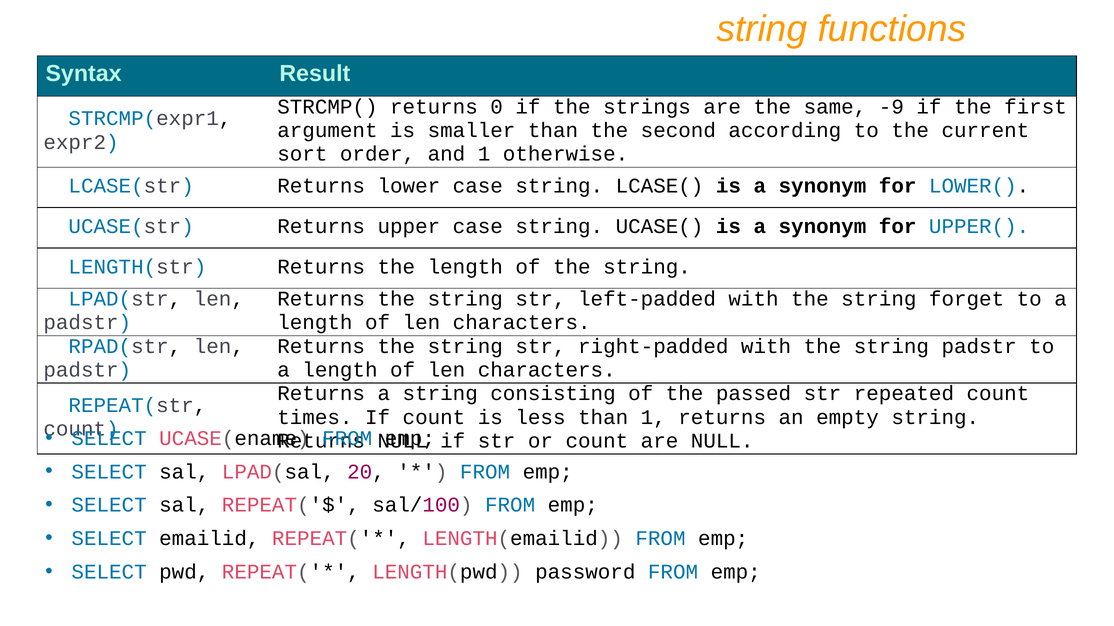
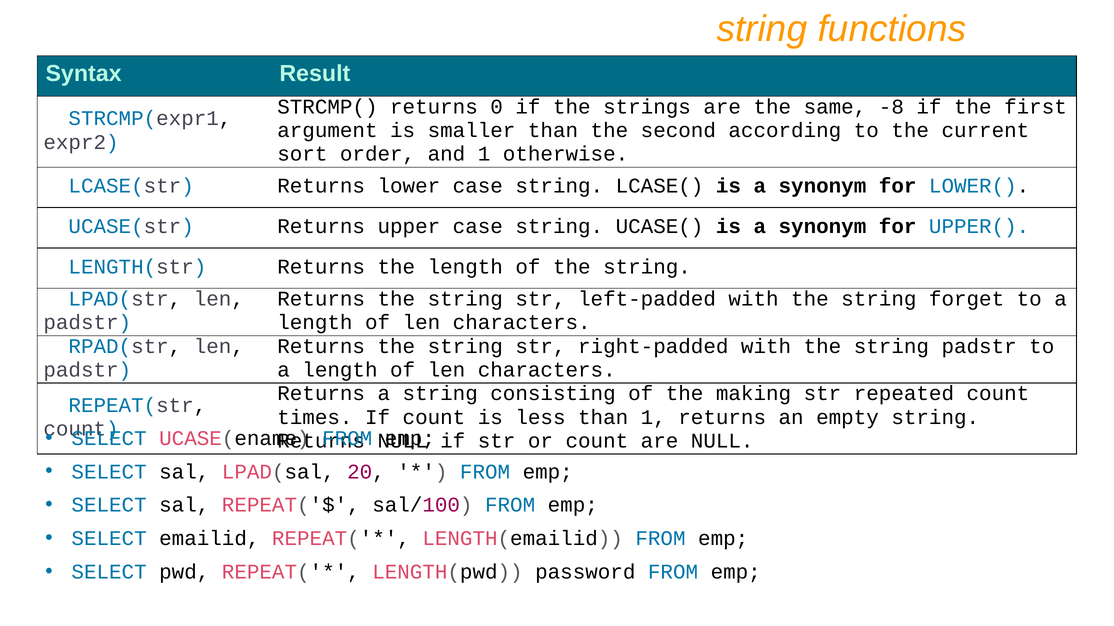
-9: -9 -> -8
passed: passed -> making
